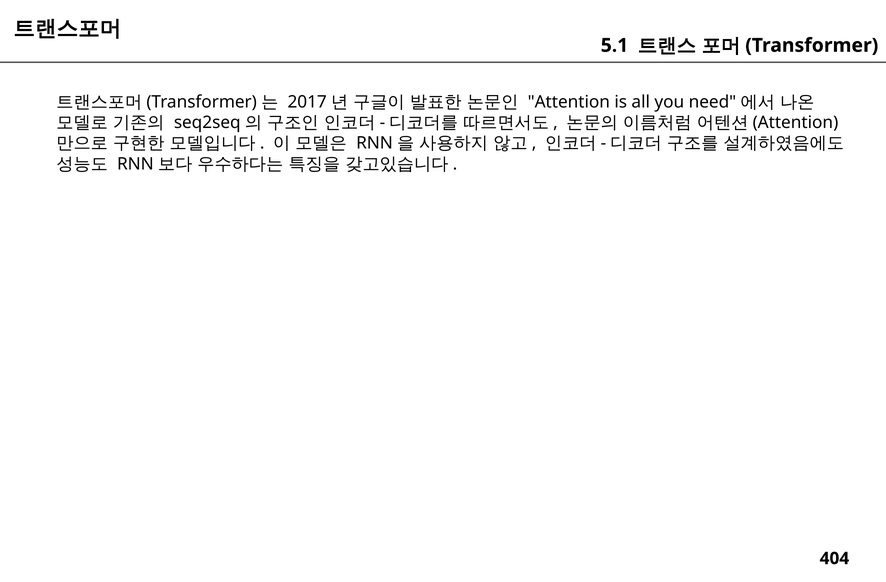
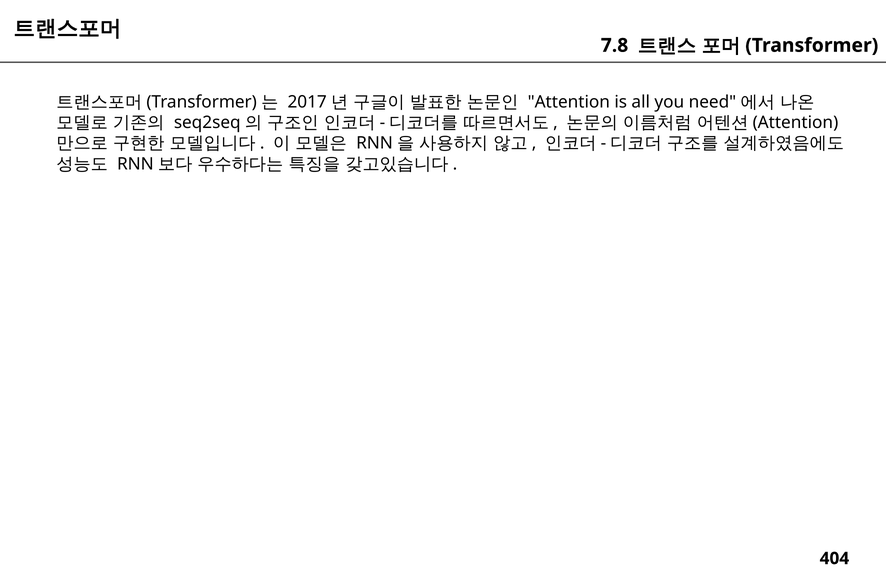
5.1: 5.1 -> 7.8
